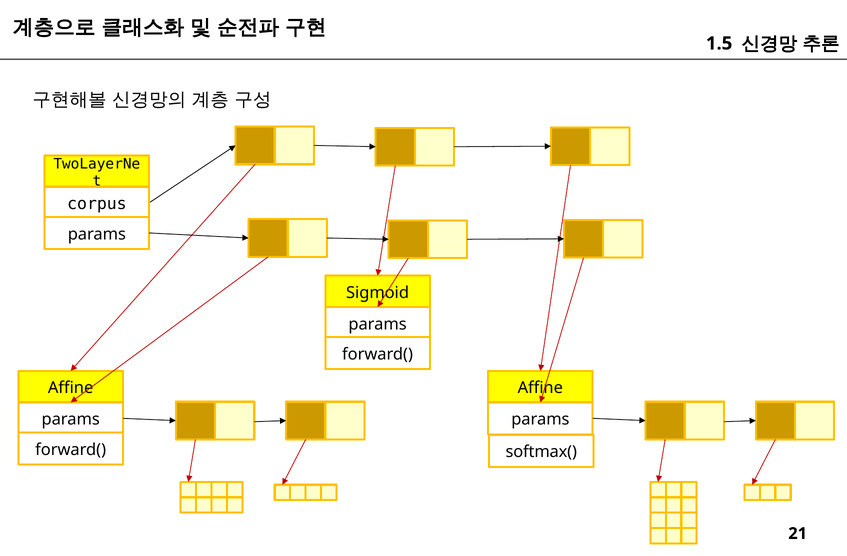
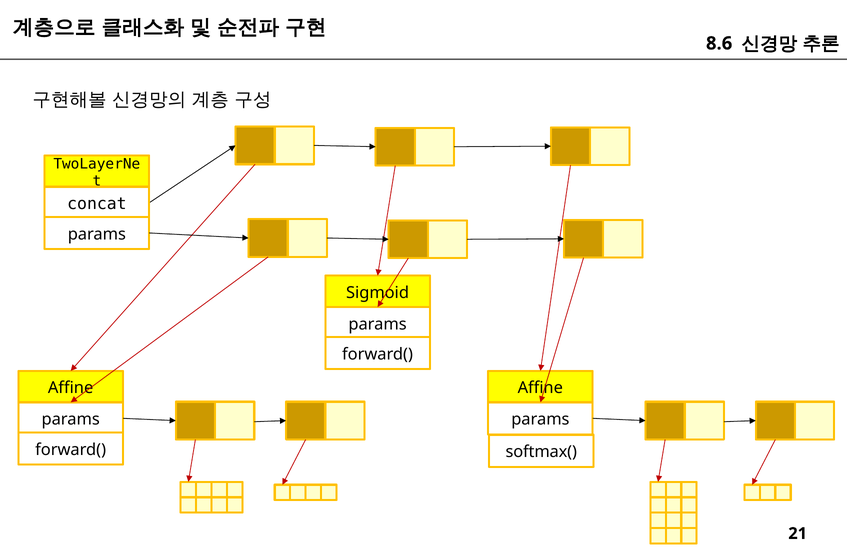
1.5: 1.5 -> 8.6
corpus: corpus -> concat
